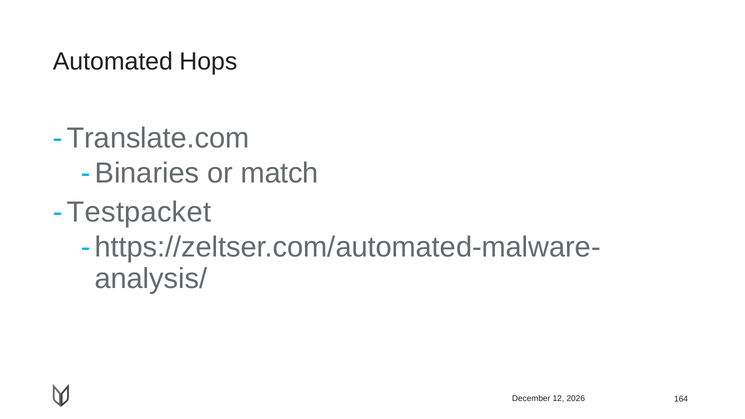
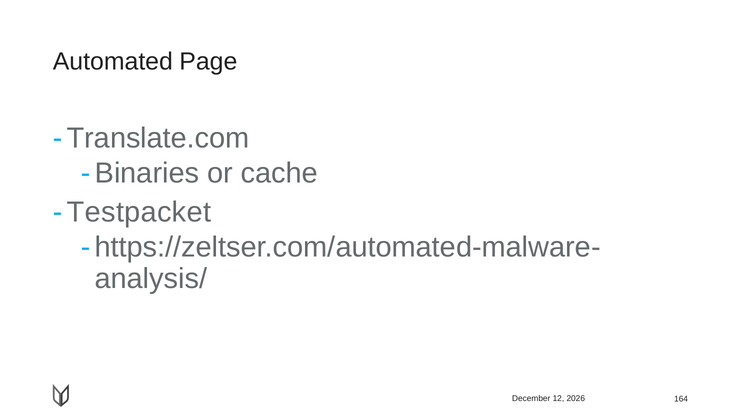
Hops: Hops -> Page
match: match -> cache
